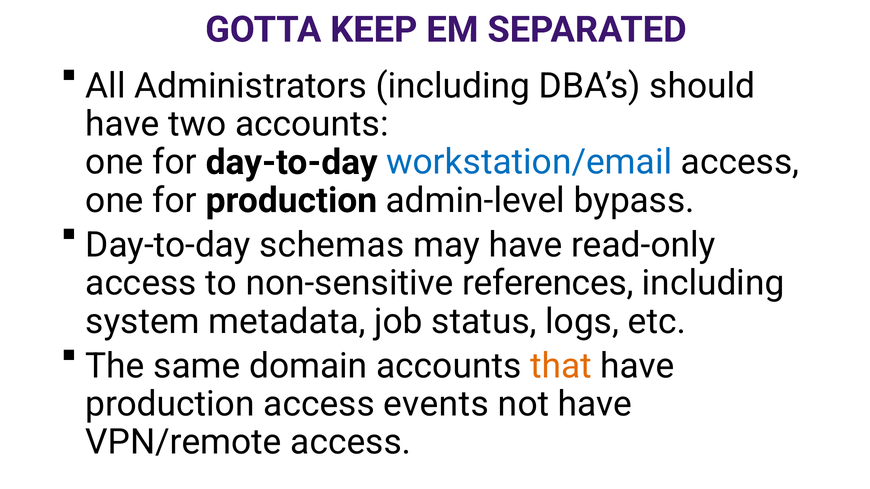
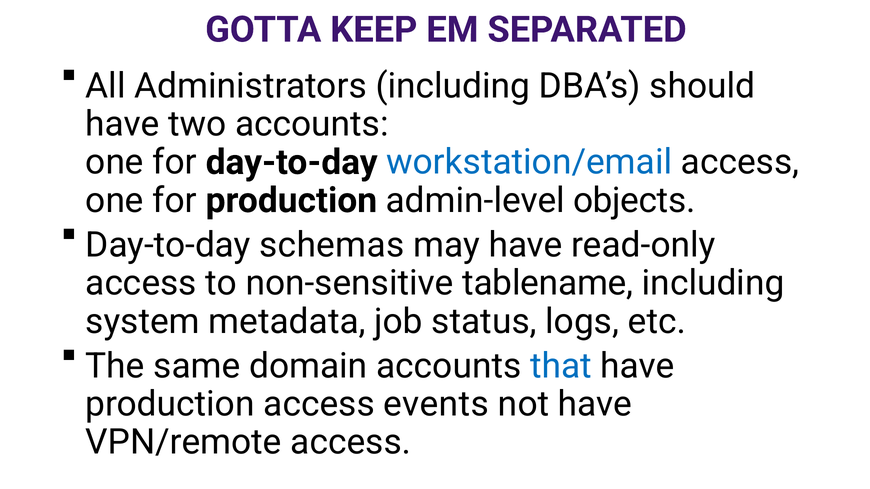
bypass: bypass -> objects
references: references -> tablename
that colour: orange -> blue
